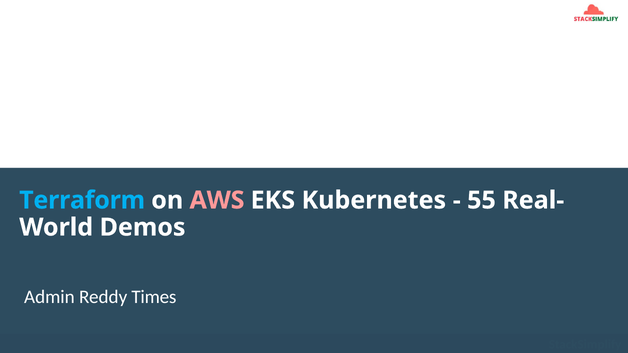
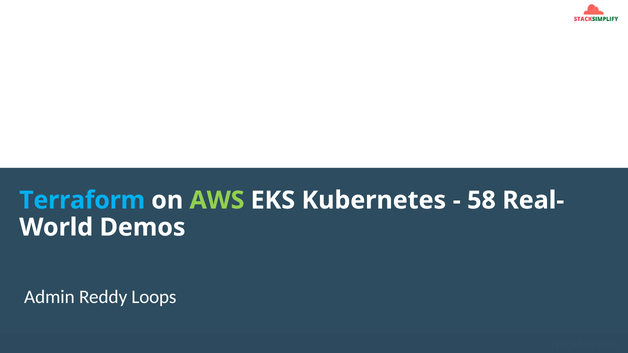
AWS colour: pink -> light green
55: 55 -> 58
Times: Times -> Loops
